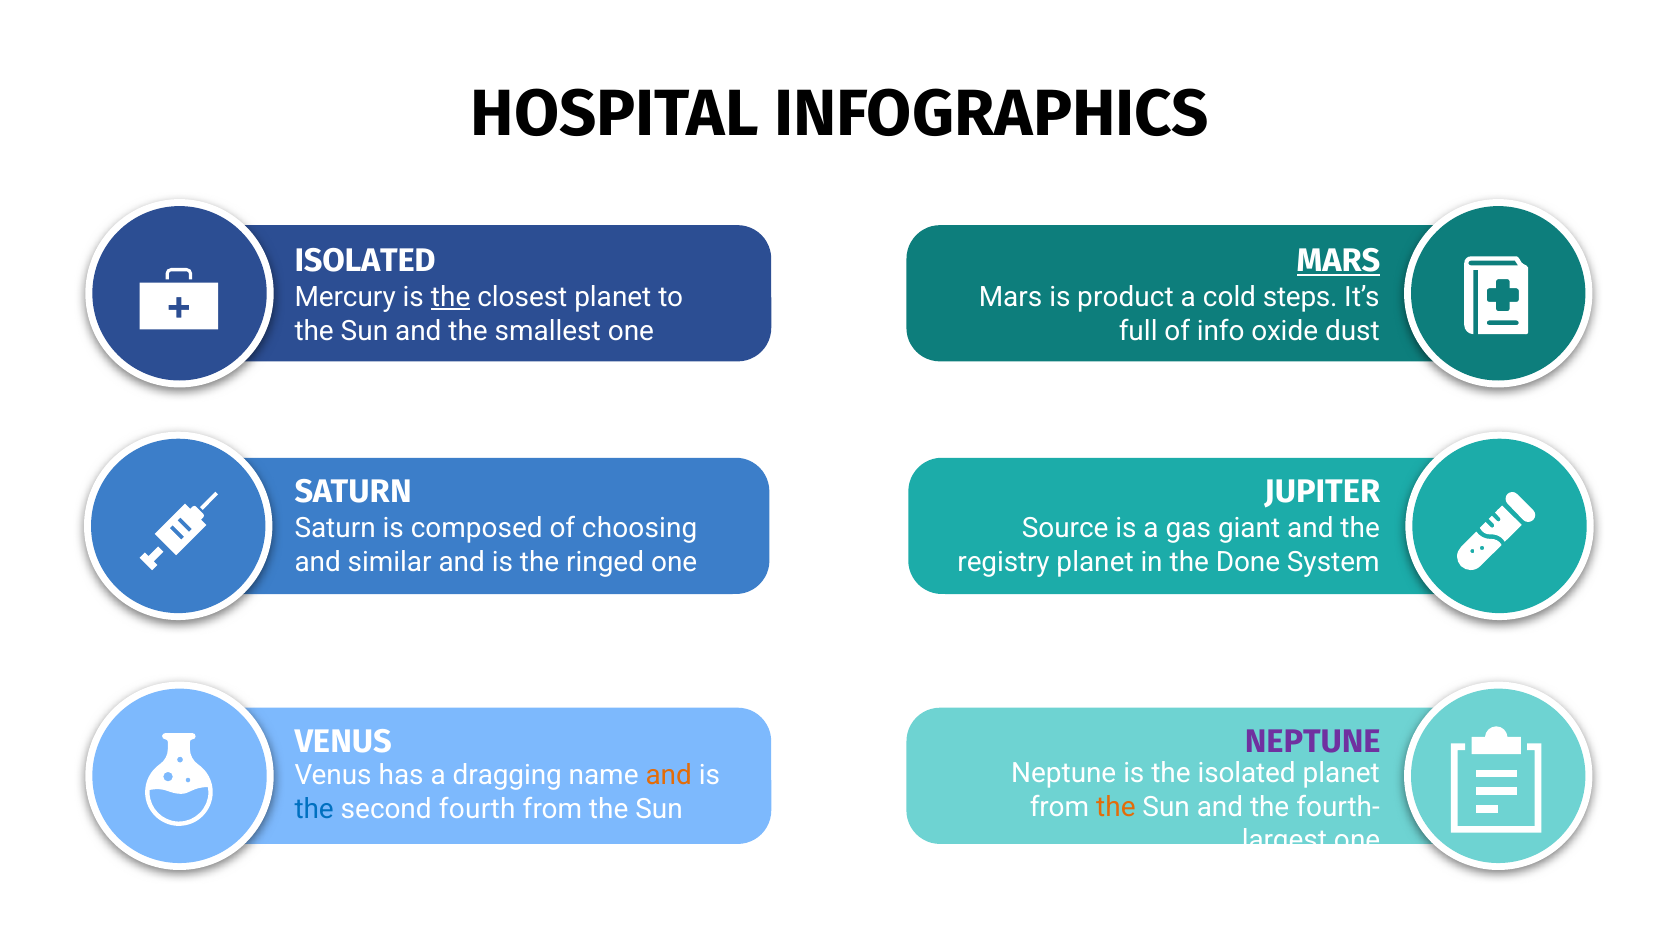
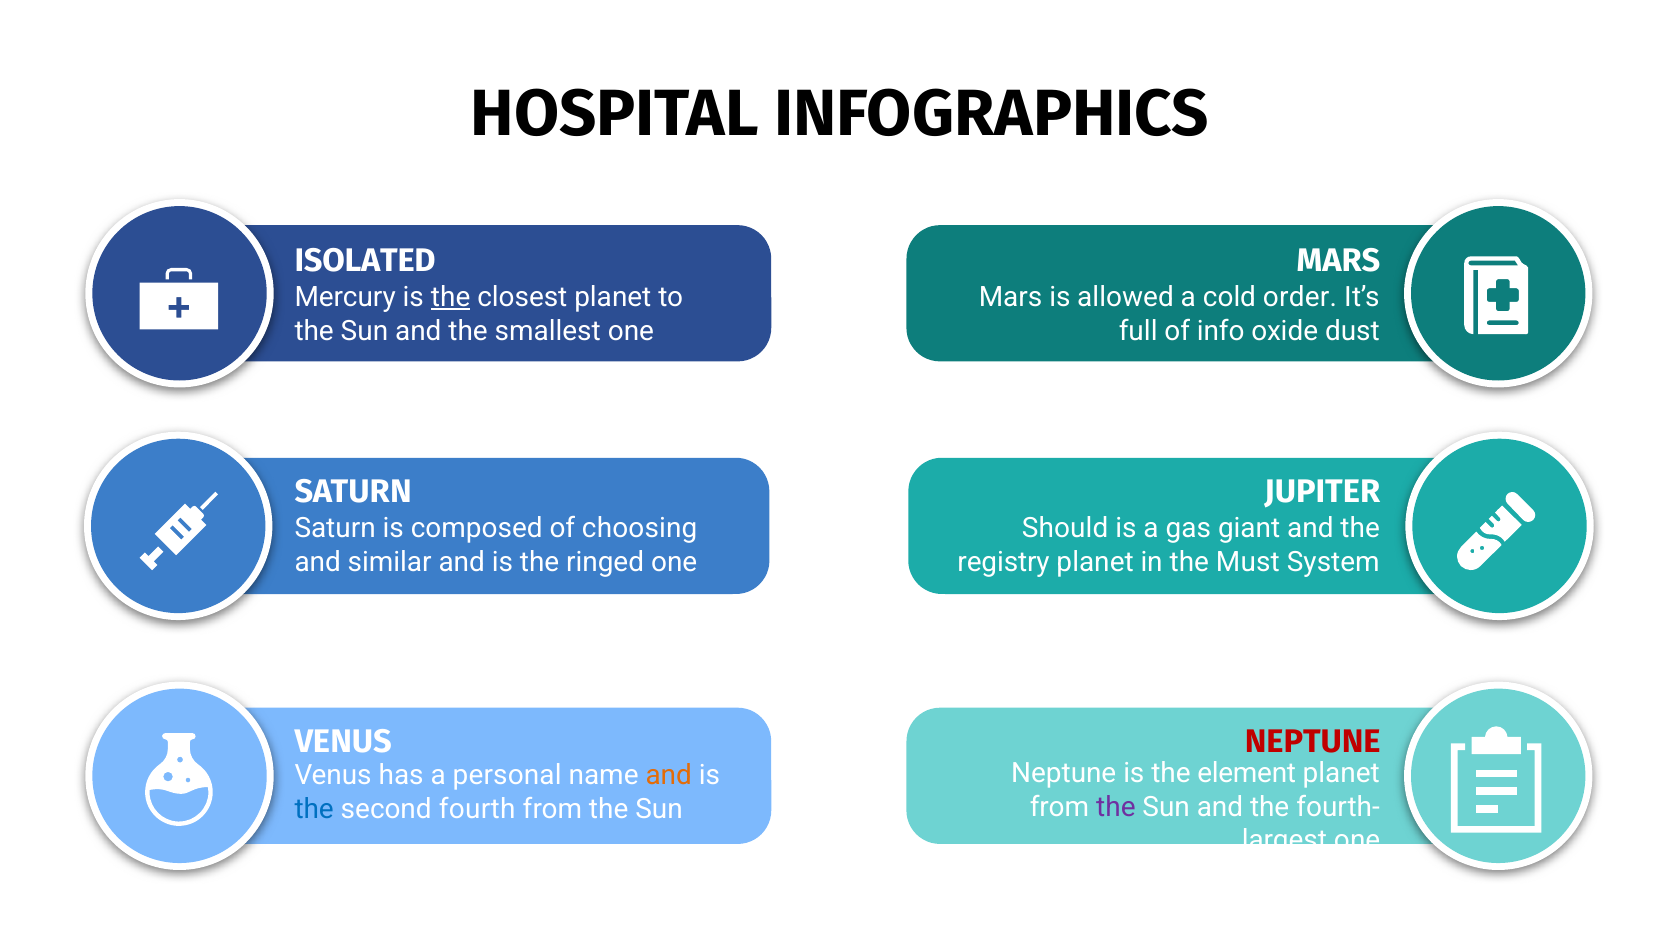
MARS at (1339, 261) underline: present -> none
product: product -> allowed
steps: steps -> order
Source: Source -> Should
Done: Done -> Must
NEPTUNE at (1313, 742) colour: purple -> red
the isolated: isolated -> element
dragging: dragging -> personal
the at (1116, 807) colour: orange -> purple
